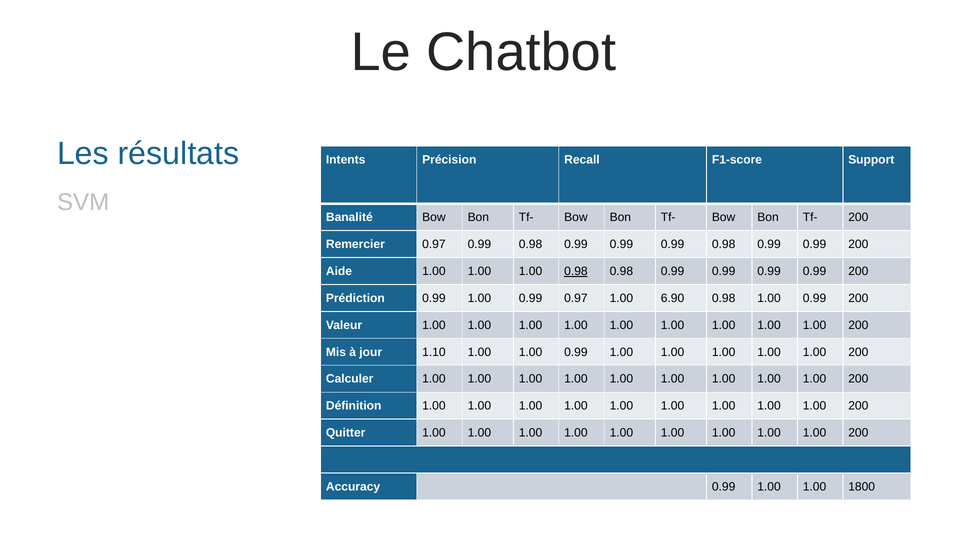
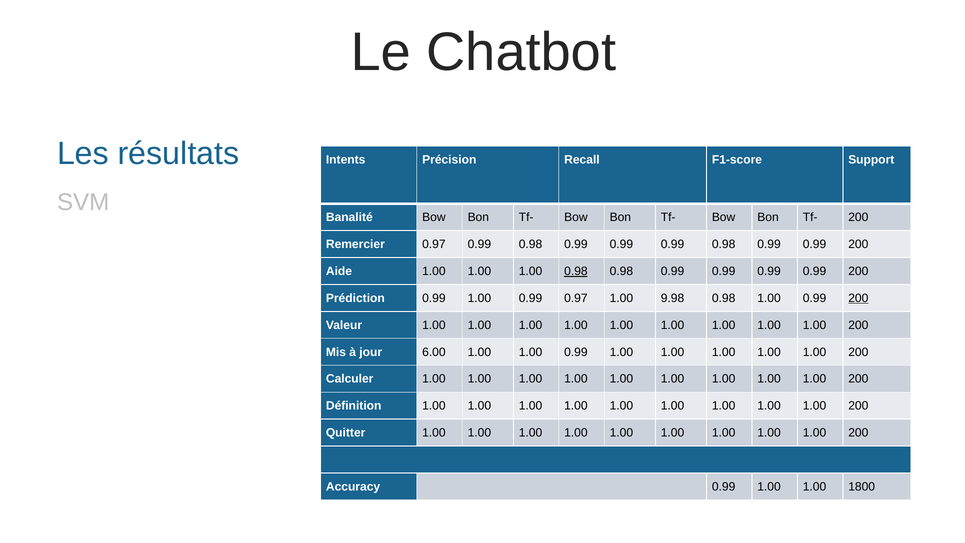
6.90: 6.90 -> 9.98
200 at (858, 298) underline: none -> present
1.10: 1.10 -> 6.00
